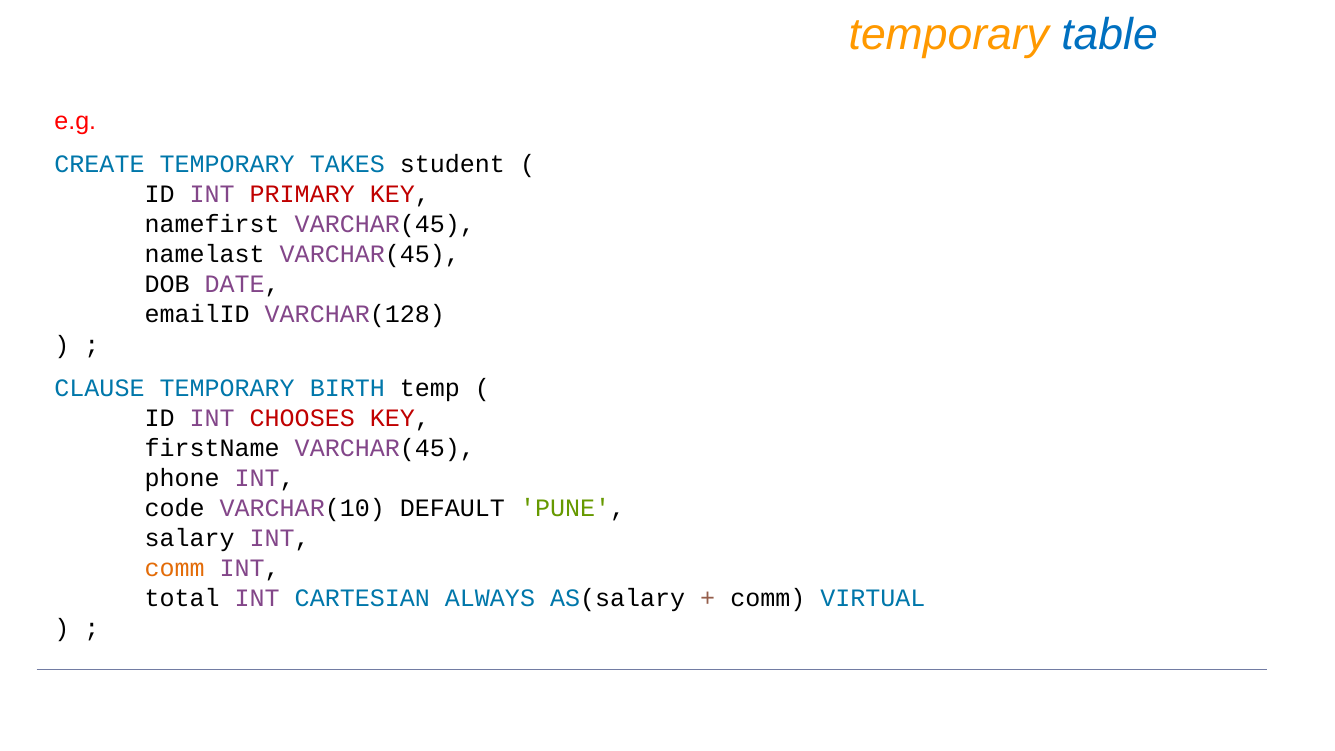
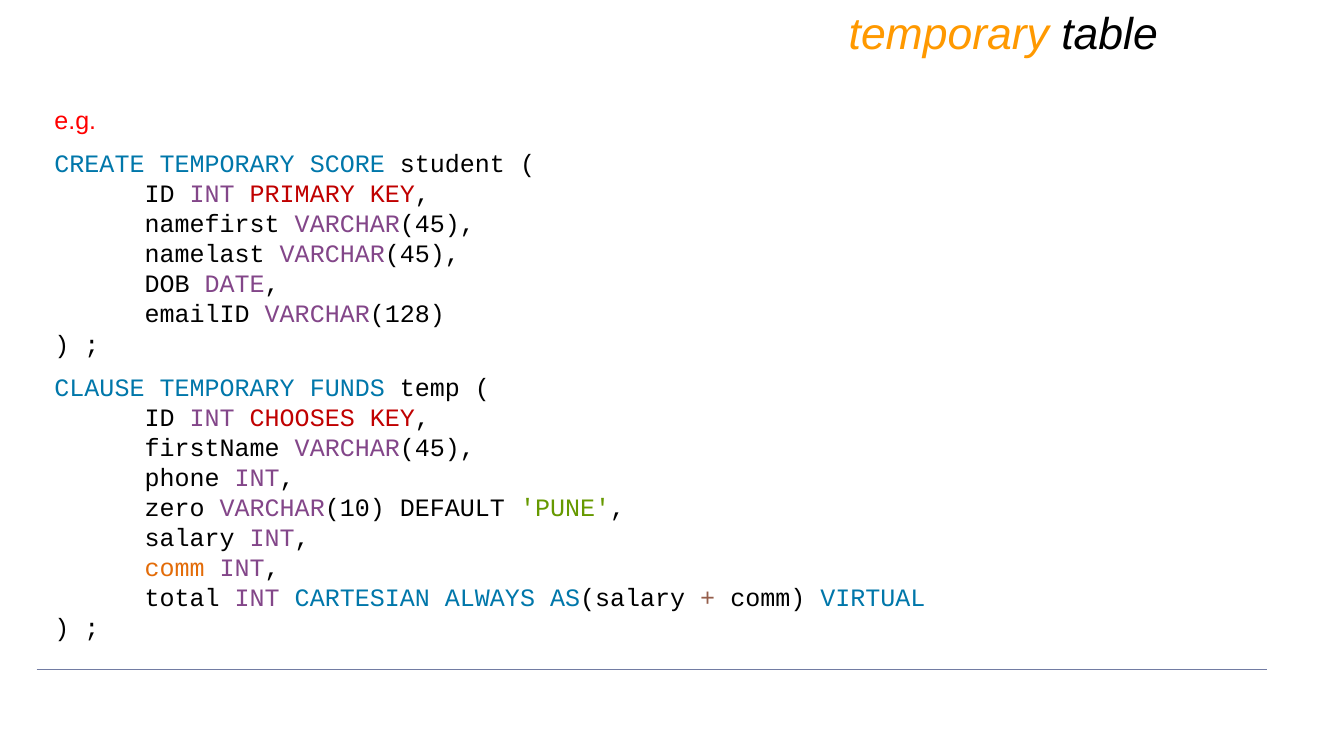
table colour: blue -> black
TAKES: TAKES -> SCORE
BIRTH: BIRTH -> FUNDS
code: code -> zero
